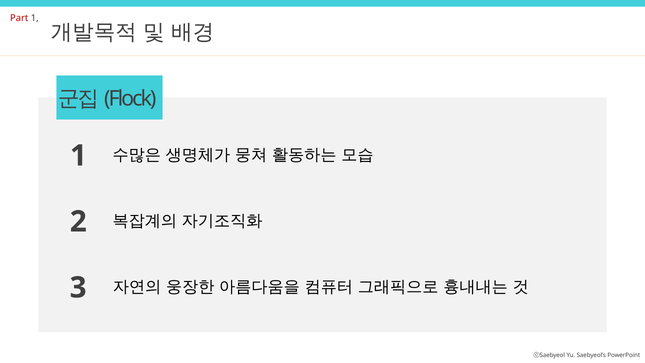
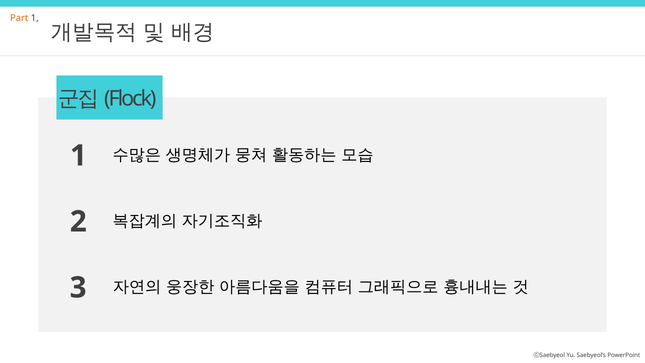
Part colour: red -> orange
